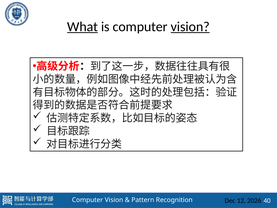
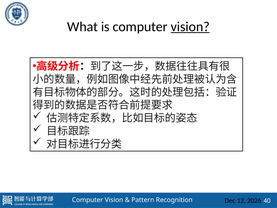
What underline: present -> none
